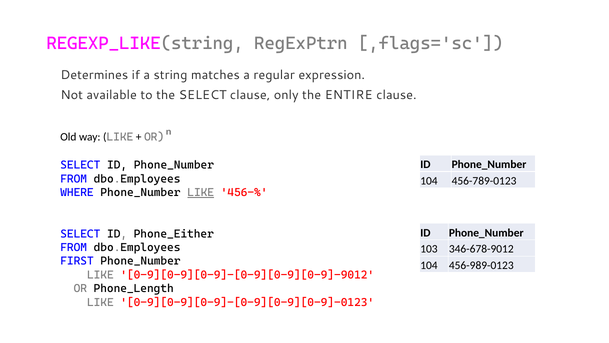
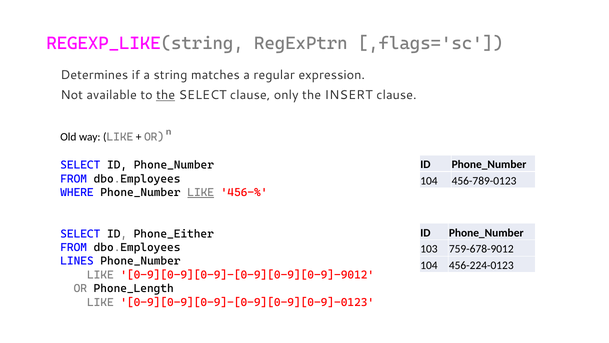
the at (166, 95) underline: none -> present
ENTIRE: ENTIRE -> INSERT
346-678-9012: 346-678-9012 -> 759-678-9012
FIRST: FIRST -> LINES
456-989-0123: 456-989-0123 -> 456-224-0123
